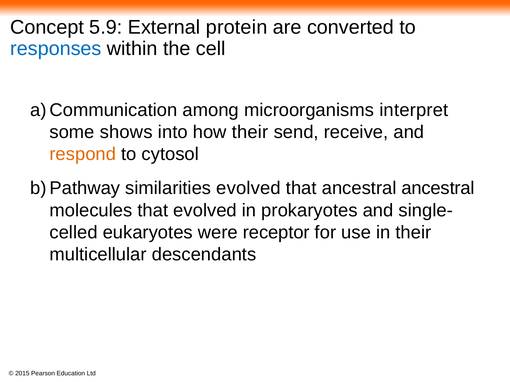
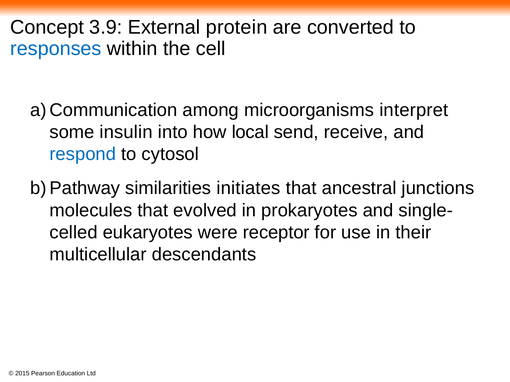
5.9: 5.9 -> 3.9
shows: shows -> insulin
how their: their -> local
respond colour: orange -> blue
similarities evolved: evolved -> initiates
ancestral ancestral: ancestral -> junctions
